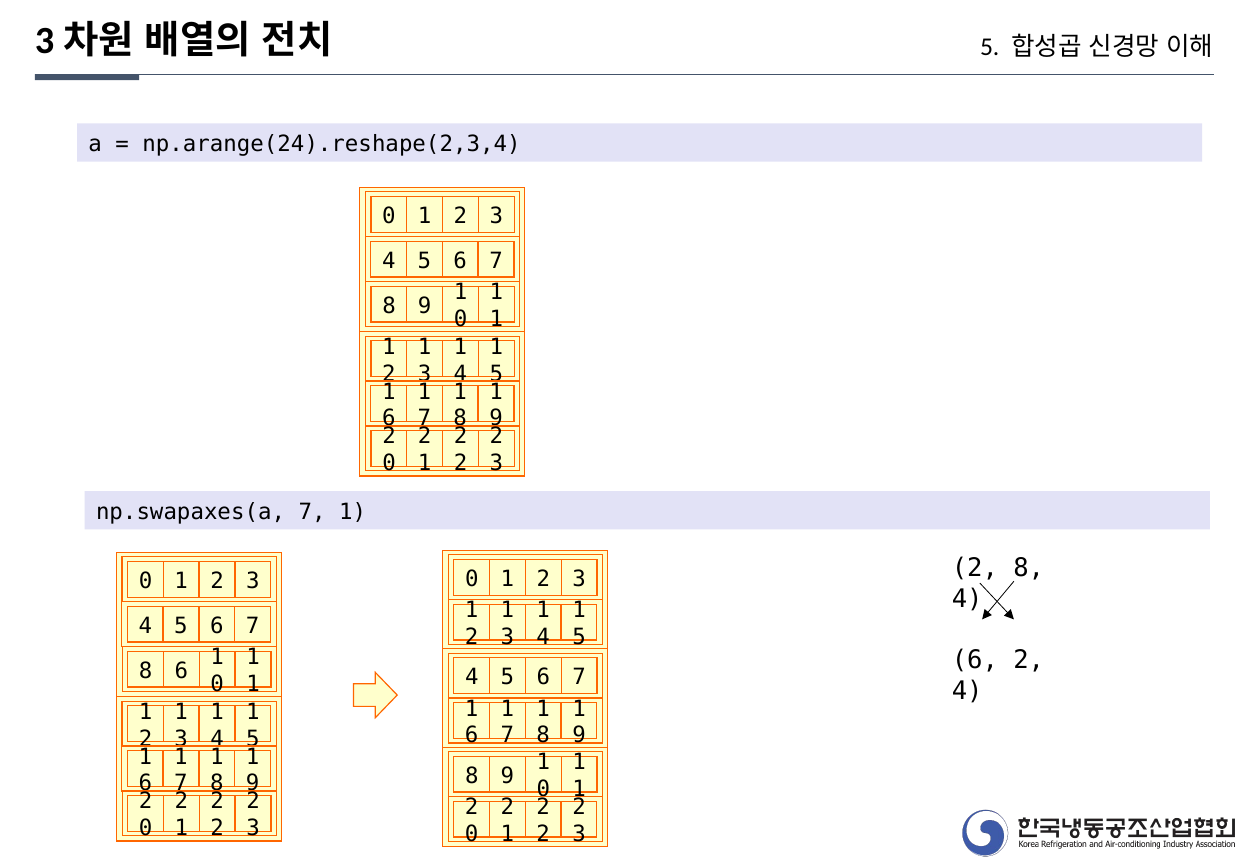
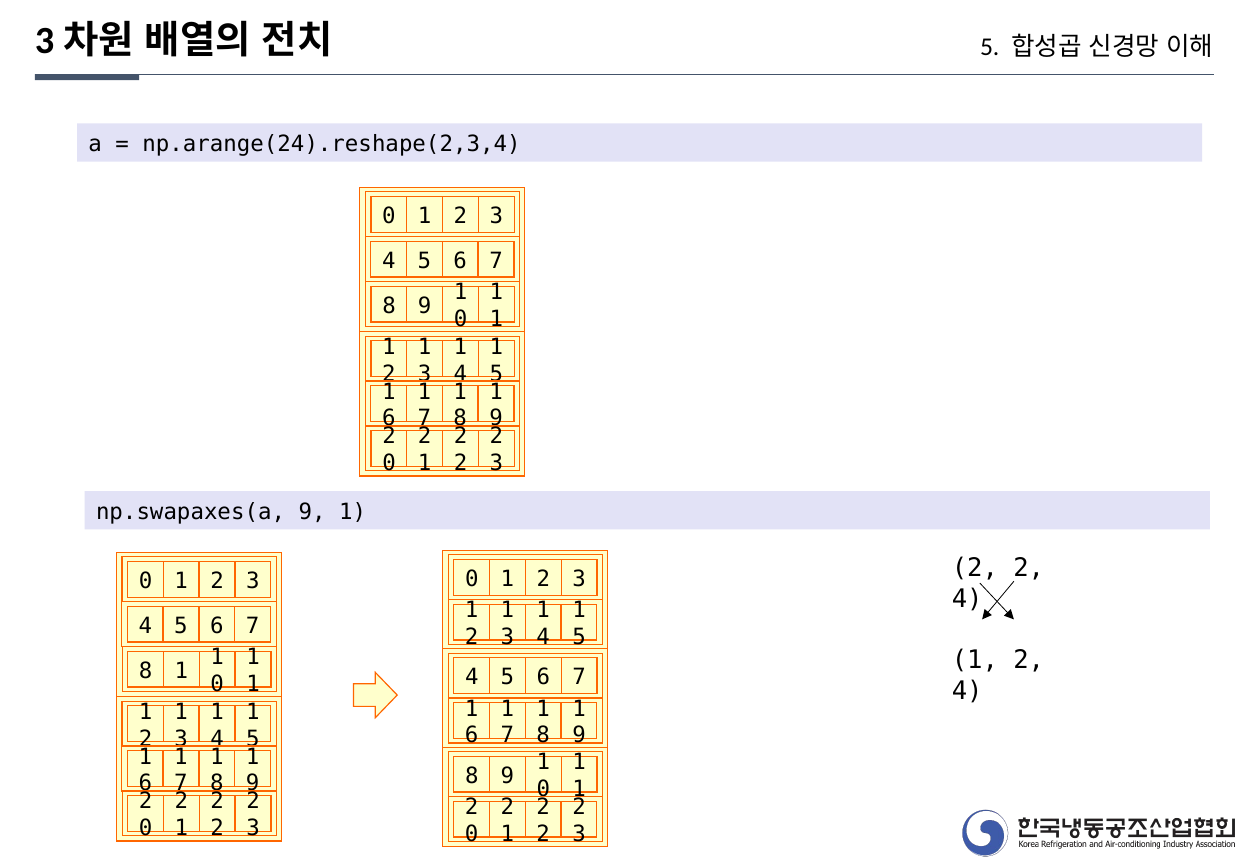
np.swapaxes(a 7: 7 -> 9
8 at (1029, 568): 8 -> 2
6 at (975, 660): 6 -> 1
6 at (181, 671): 6 -> 1
